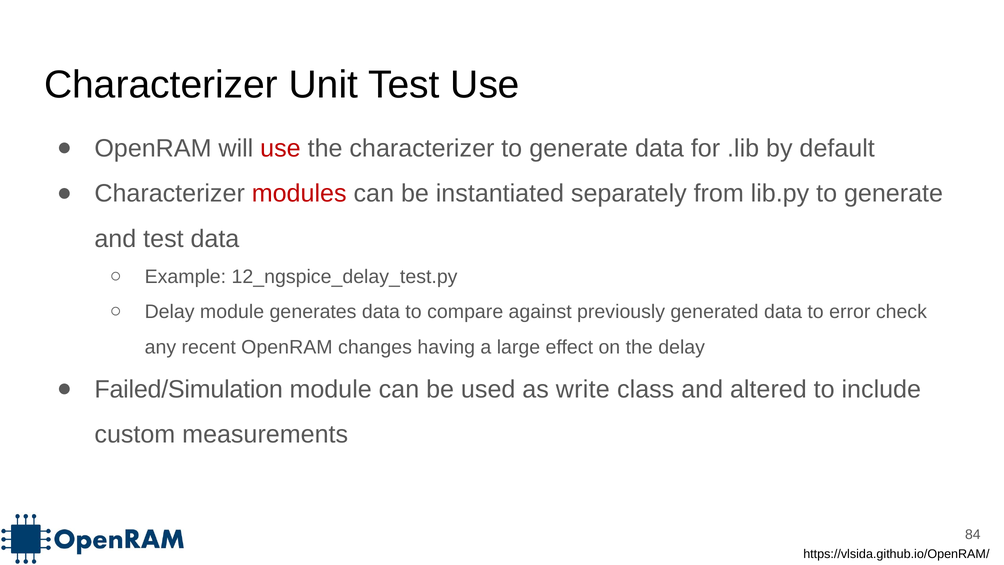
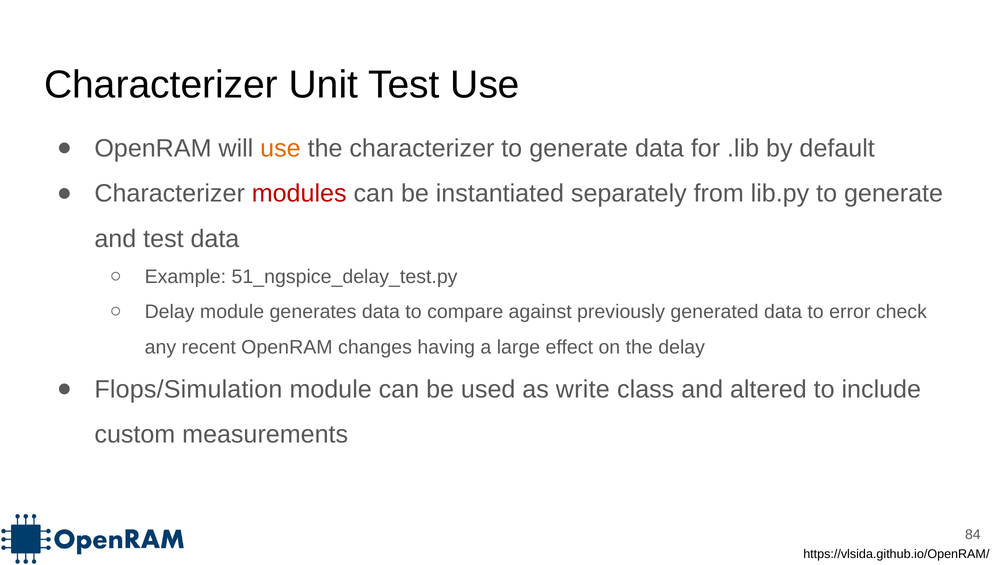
use at (280, 148) colour: red -> orange
12_ngspice_delay_test.py: 12_ngspice_delay_test.py -> 51_ngspice_delay_test.py
Failed/Simulation: Failed/Simulation -> Flops/Simulation
